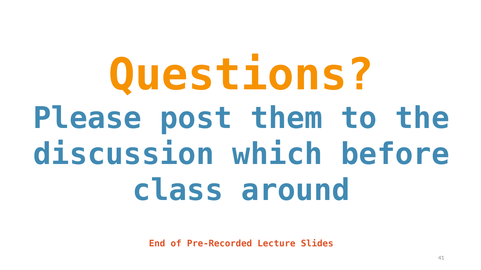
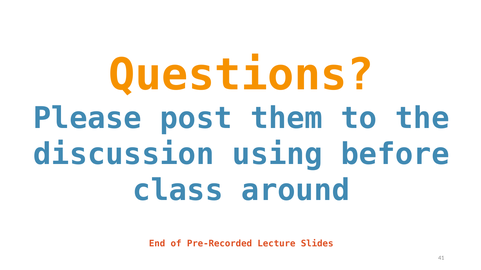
which: which -> using
